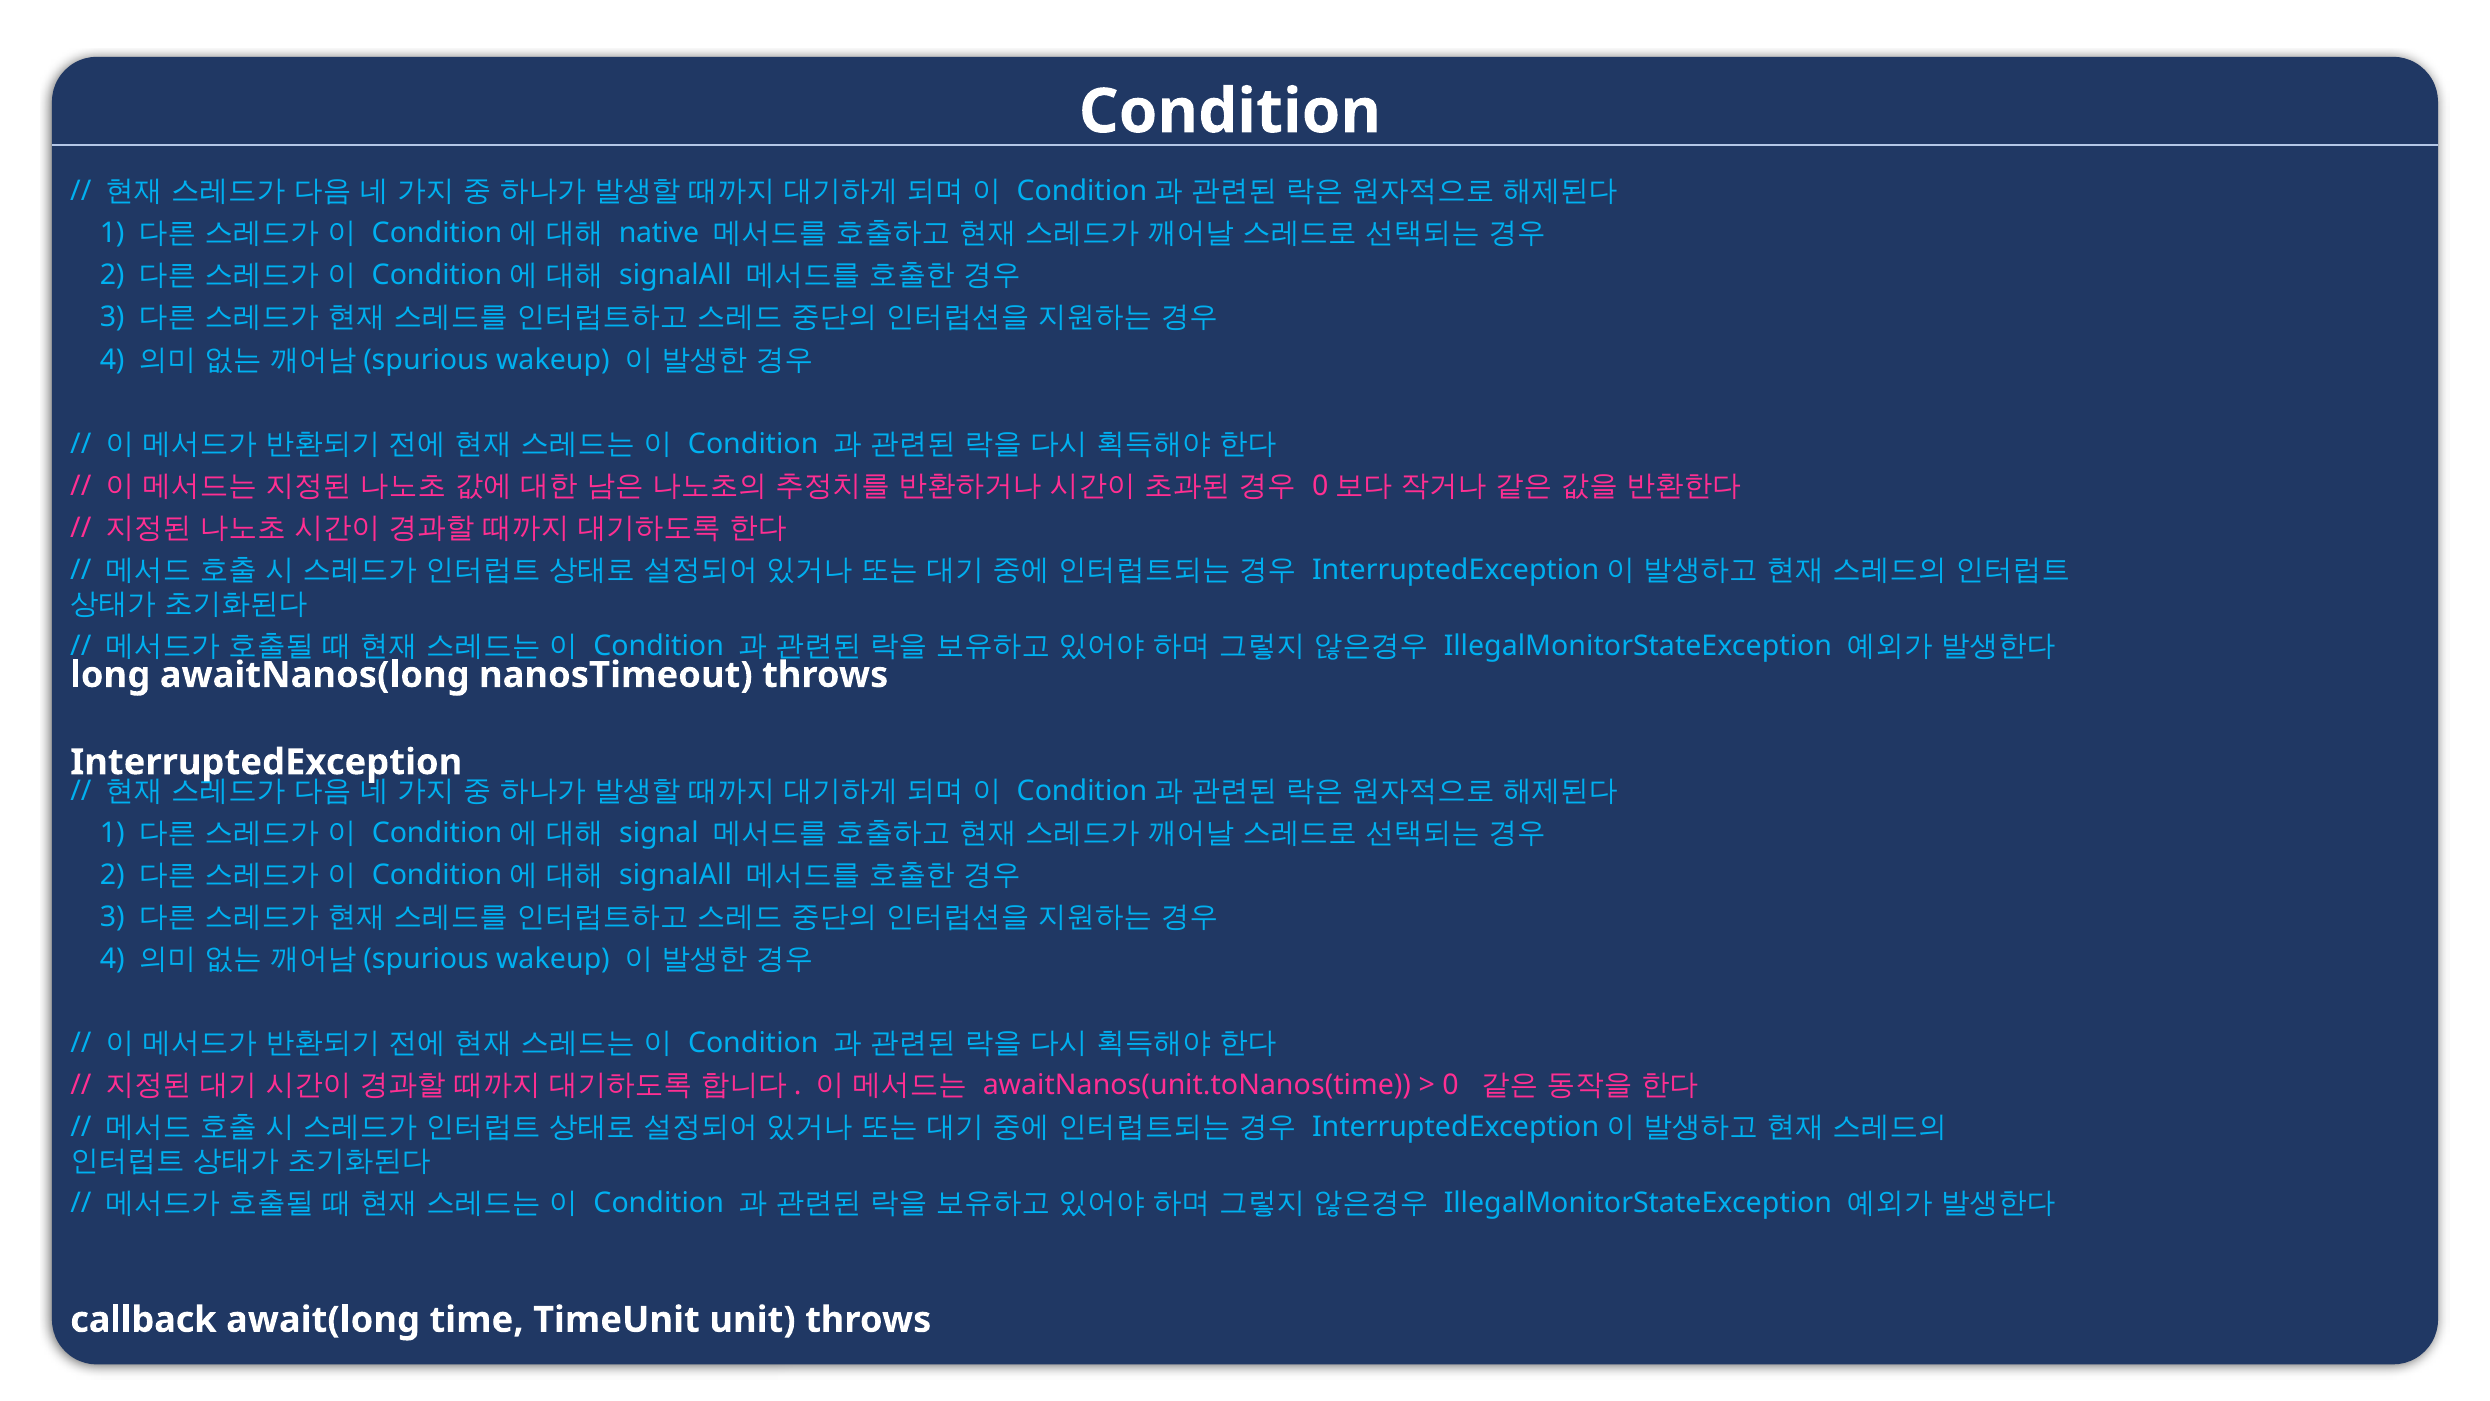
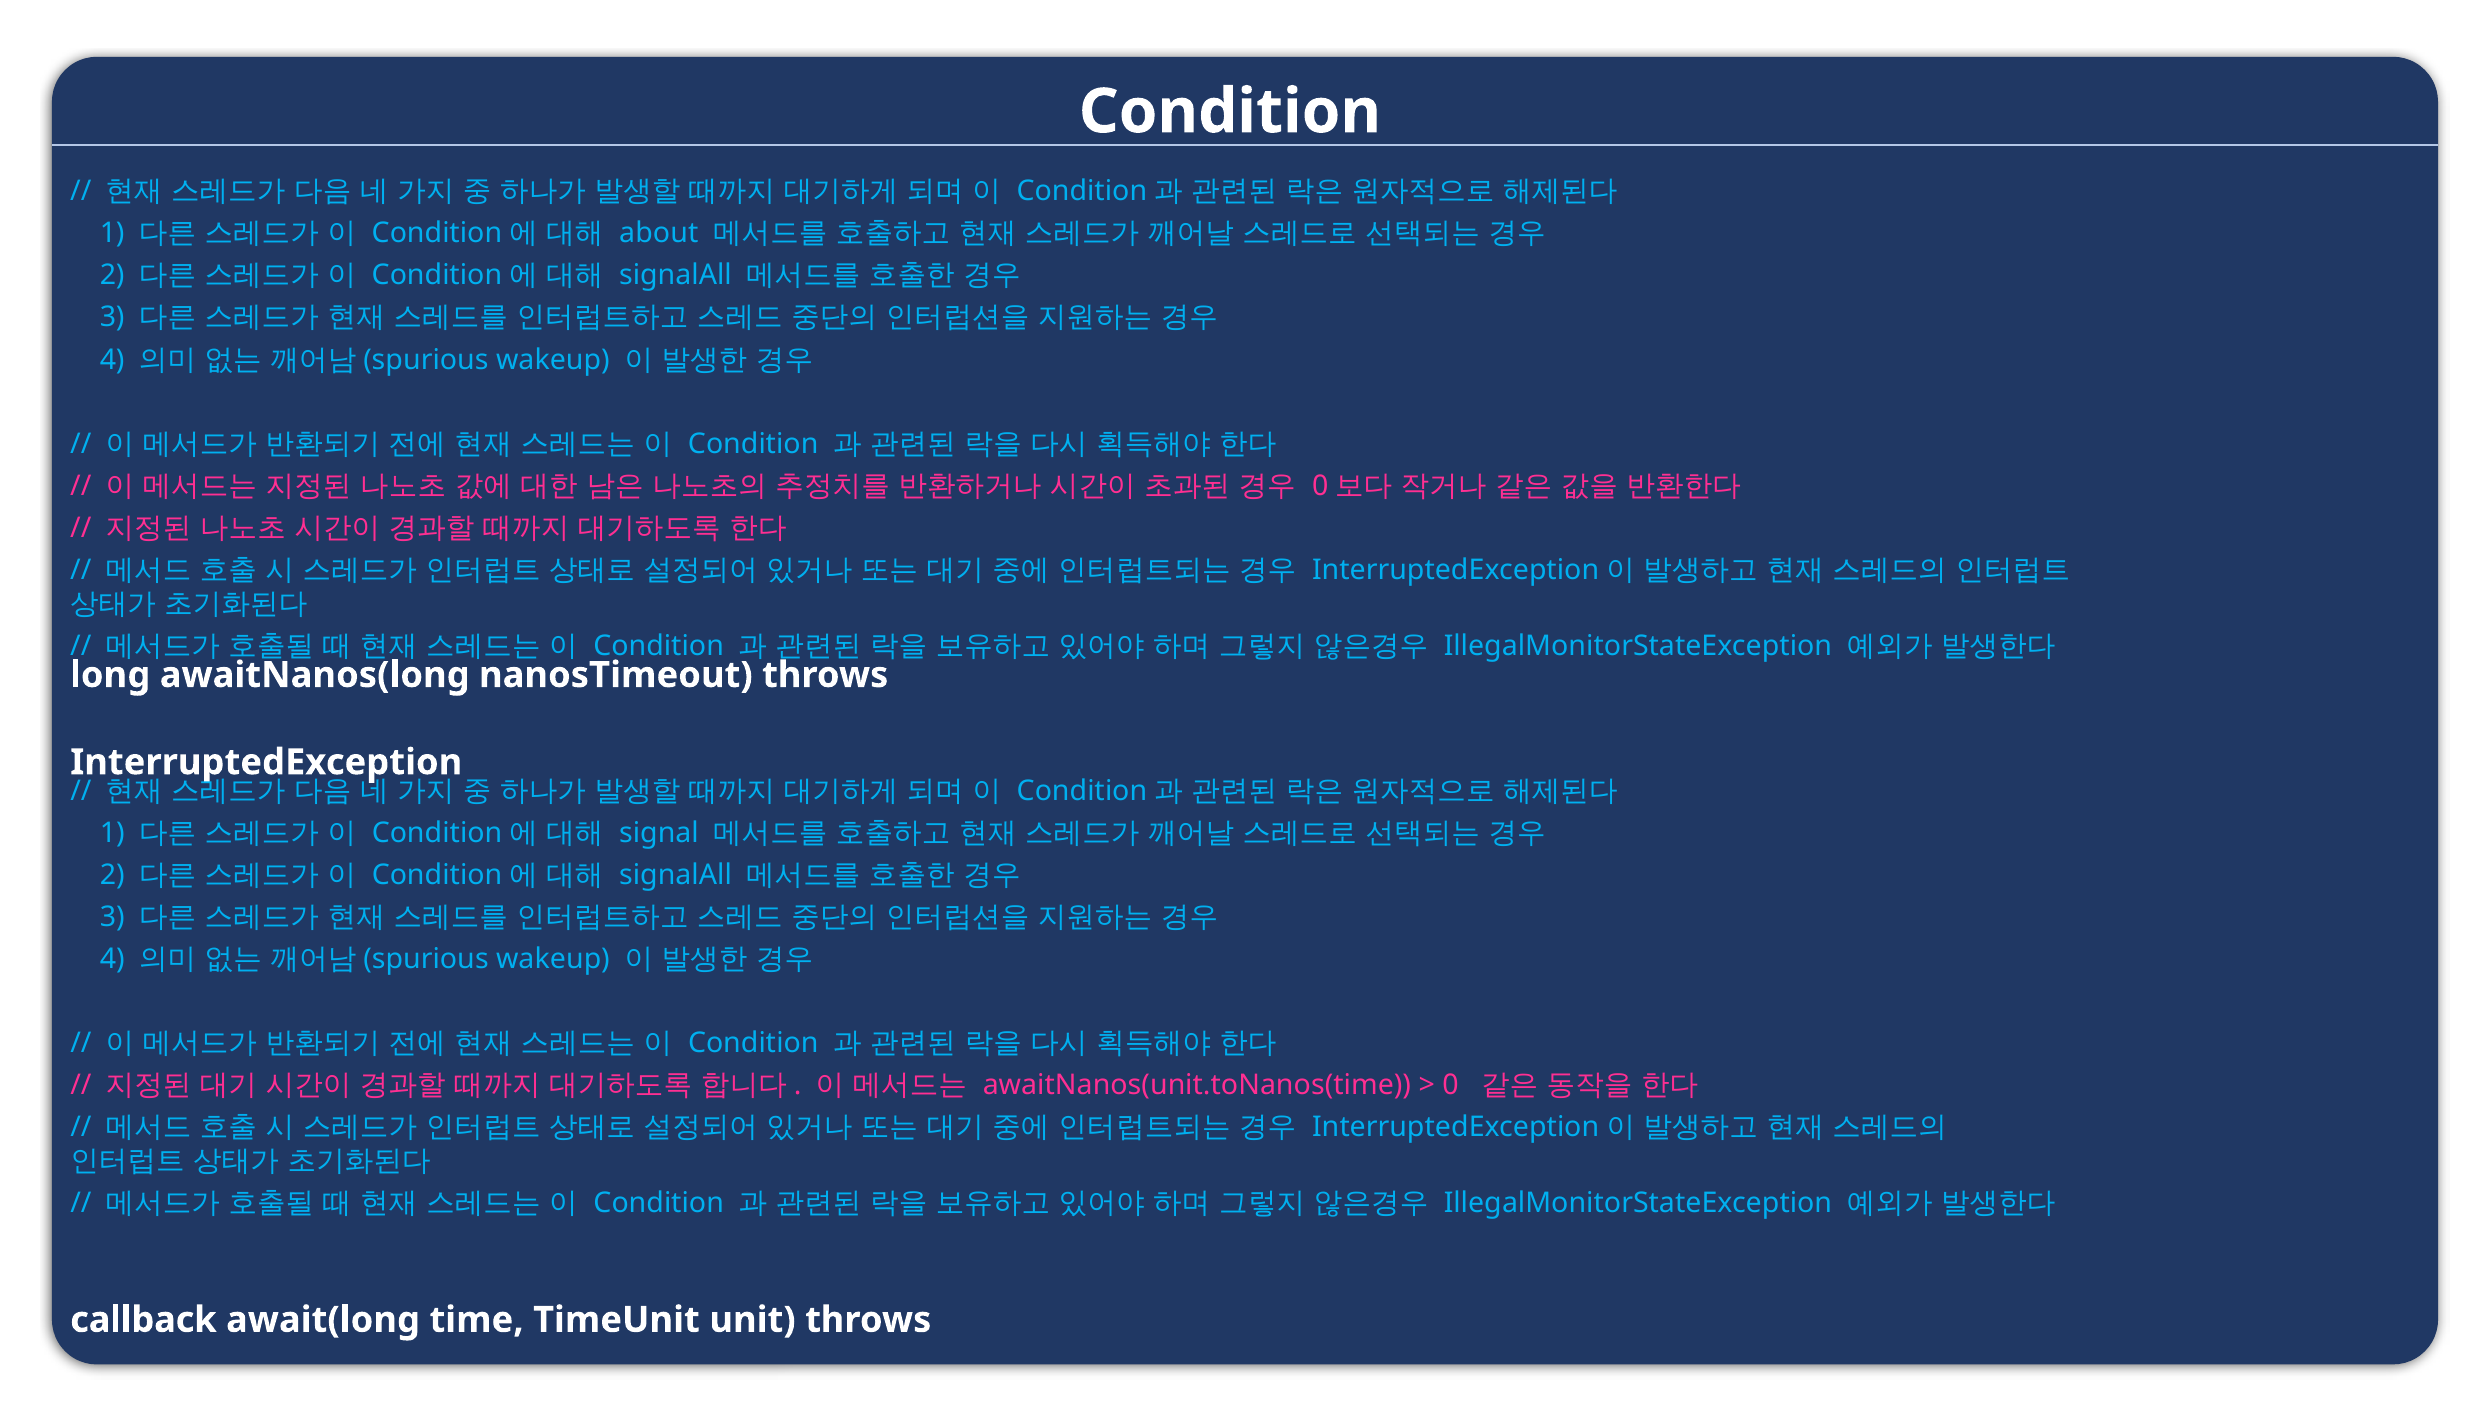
native: native -> about
